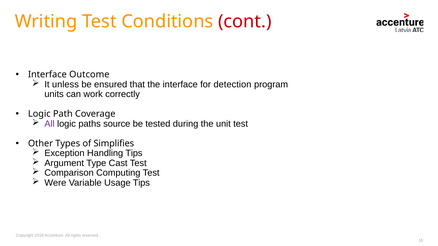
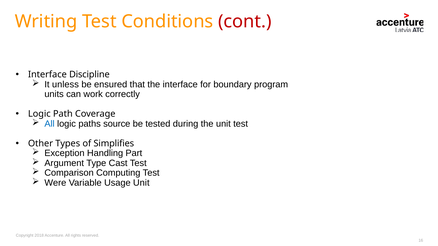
Outcome: Outcome -> Discipline
detection: detection -> boundary
All at (50, 124) colour: purple -> blue
Handling Tips: Tips -> Part
Usage Tips: Tips -> Unit
